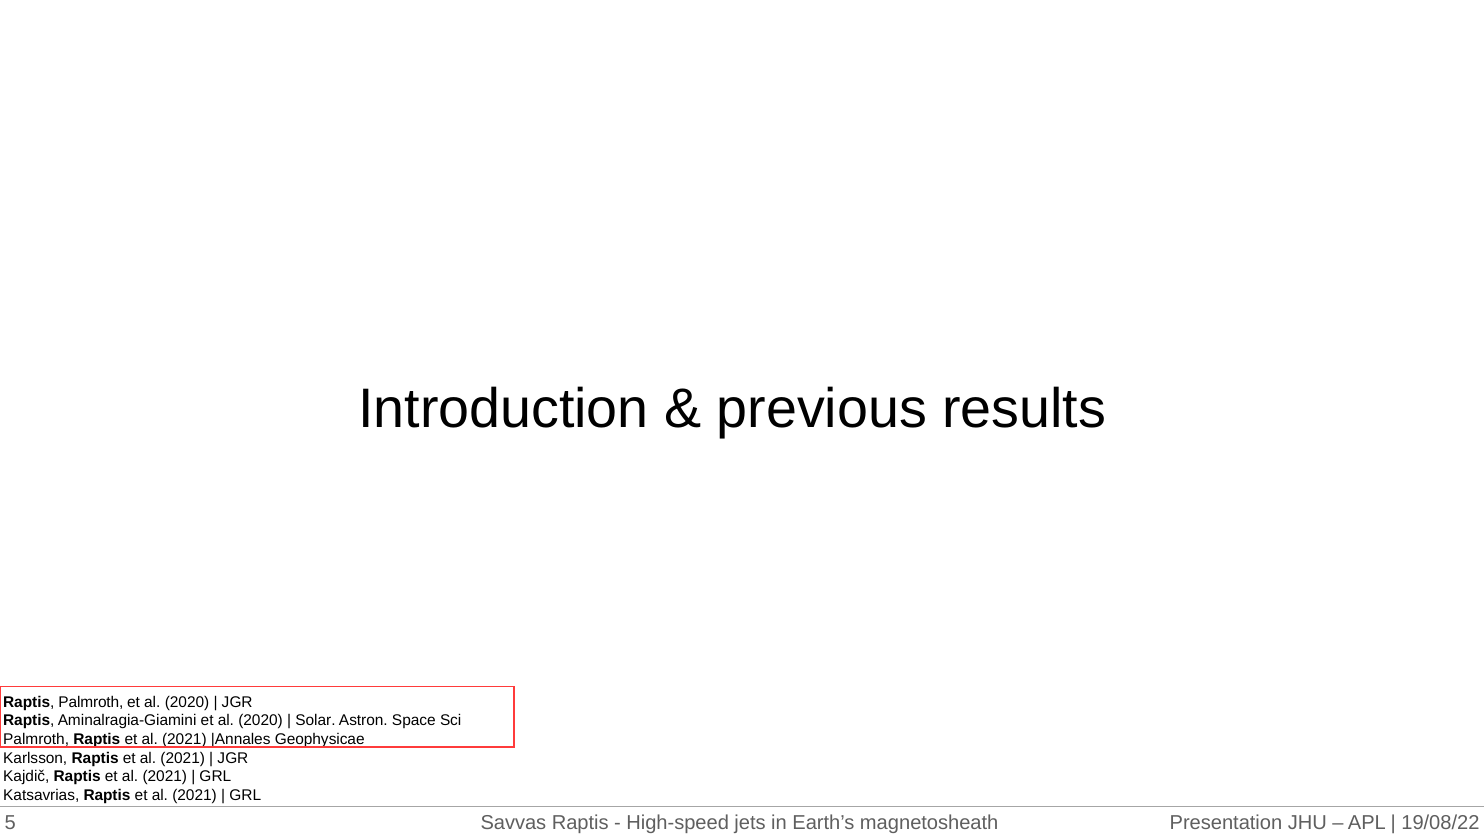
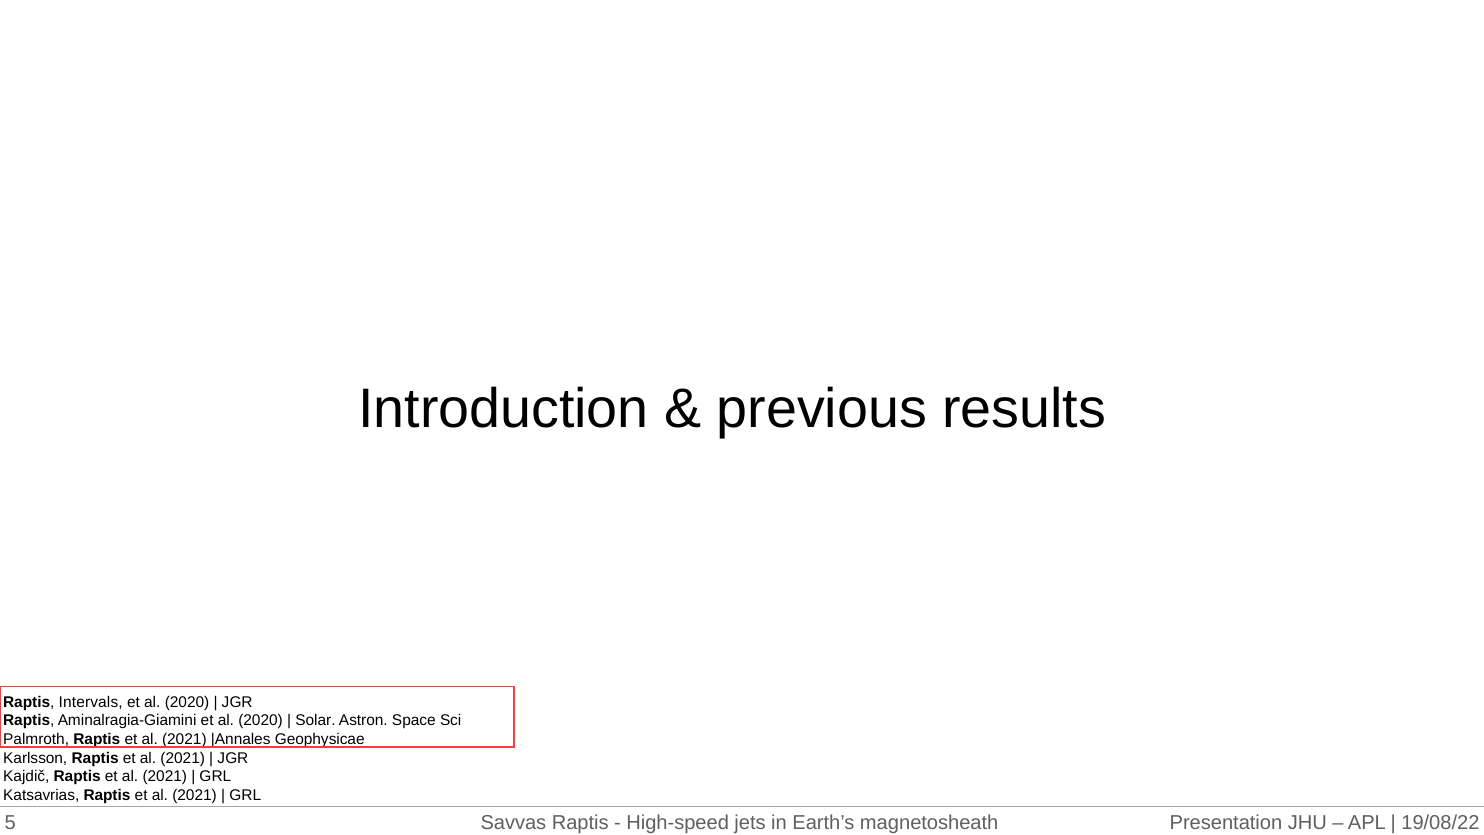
Raptis Palmroth: Palmroth -> Intervals
